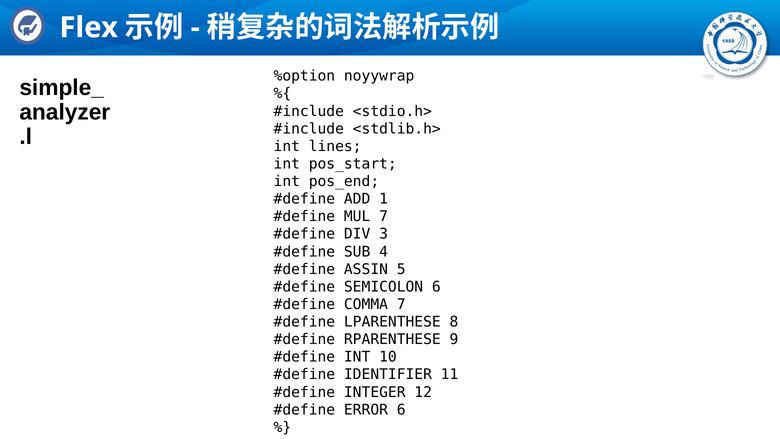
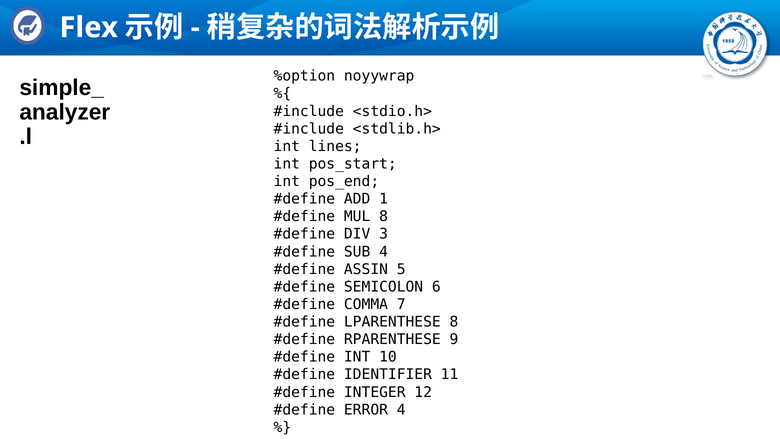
MUL 7: 7 -> 8
ERROR 6: 6 -> 4
